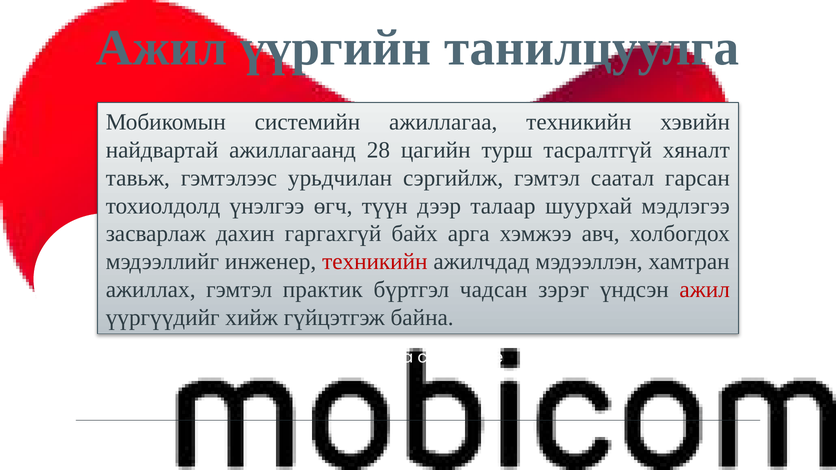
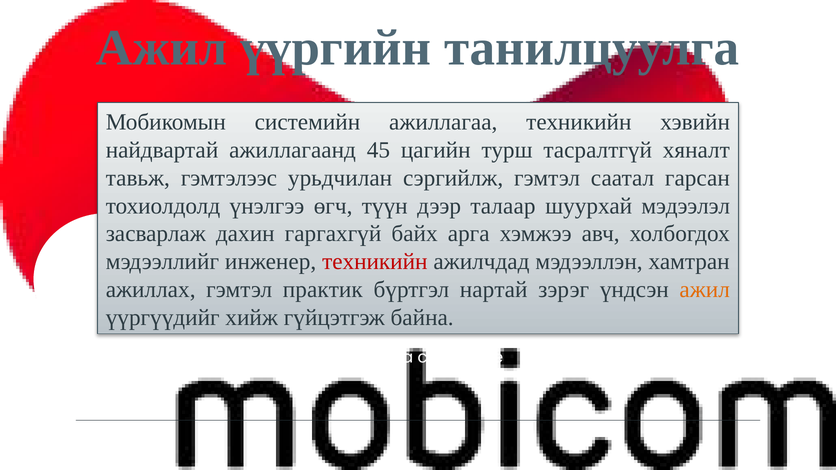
28: 28 -> 45
мэдлэгээ: мэдлэгээ -> мэдээлэл
чадсан: чадсан -> нартай
ажил at (705, 290) colour: red -> orange
